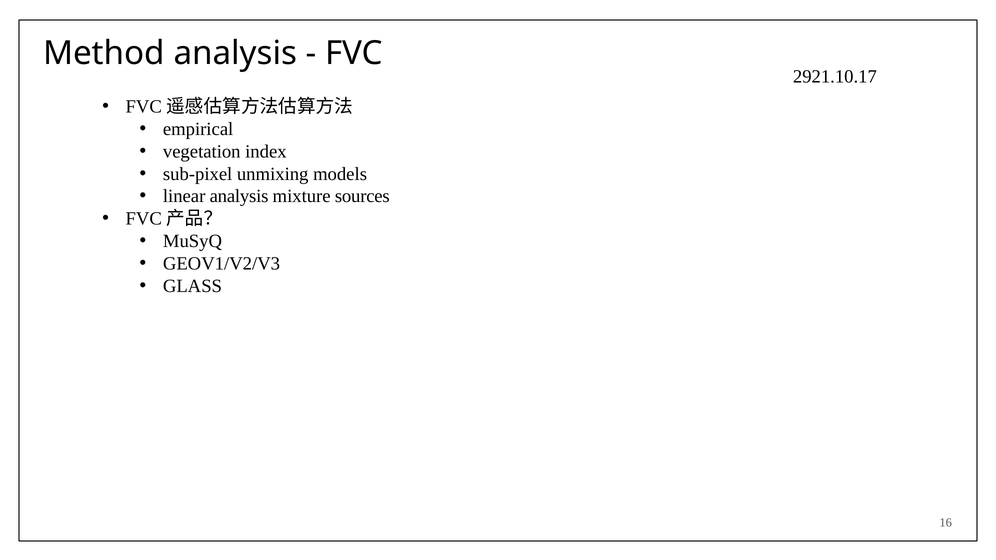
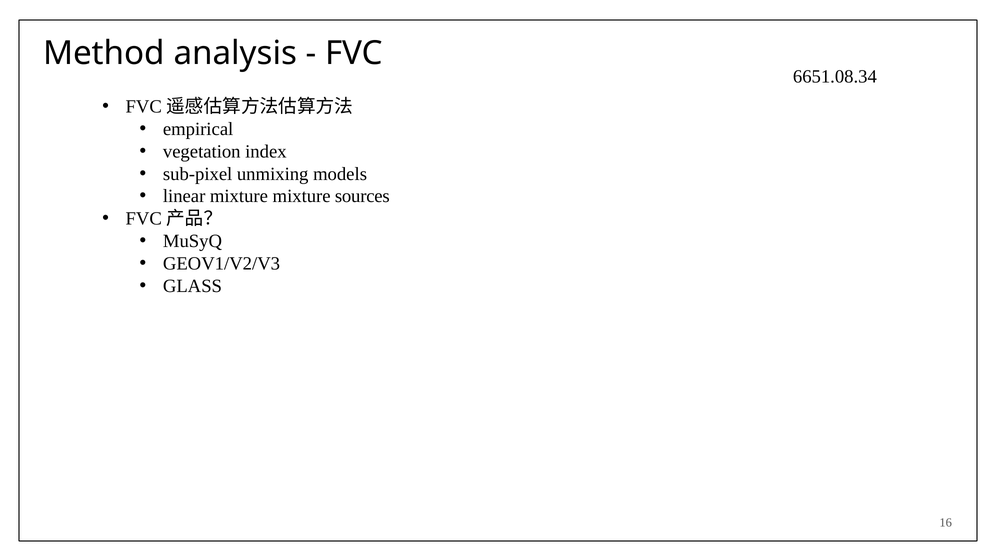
2921.10.17: 2921.10.17 -> 6651.08.34
linear analysis: analysis -> mixture
